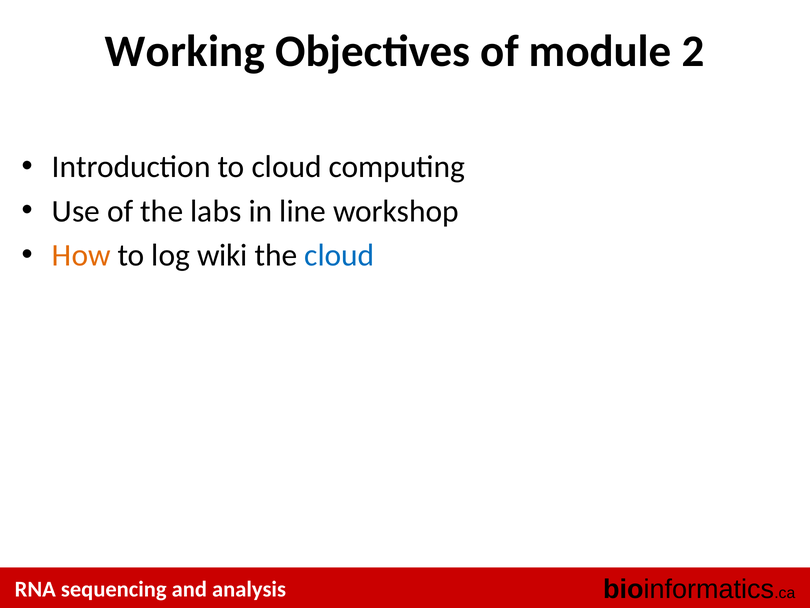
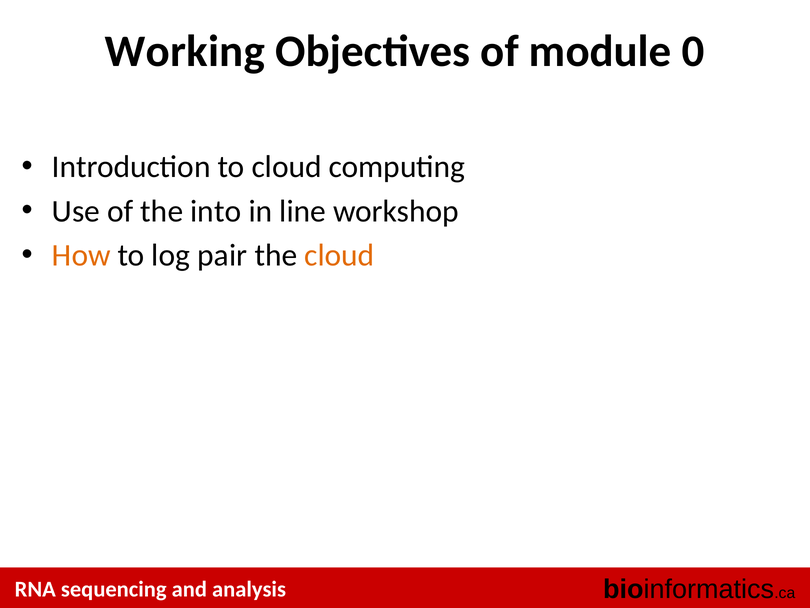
2: 2 -> 0
labs: labs -> into
wiki: wiki -> pair
cloud at (339, 255) colour: blue -> orange
